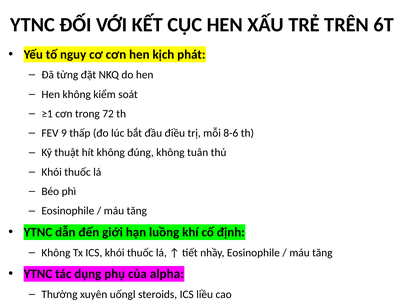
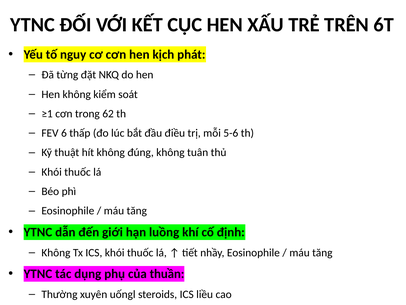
72: 72 -> 62
9: 9 -> 6
8-6: 8-6 -> 5-6
alpha: alpha -> thuần
